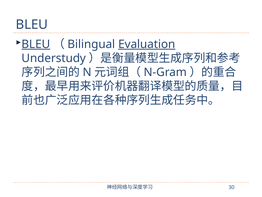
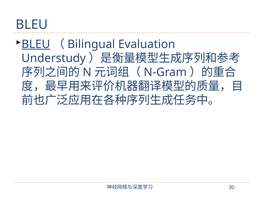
Evaluation underline: present -> none
